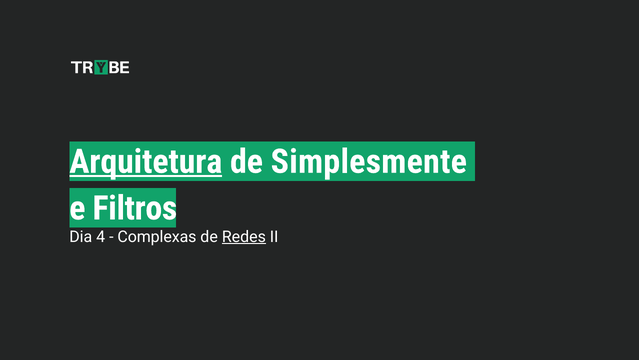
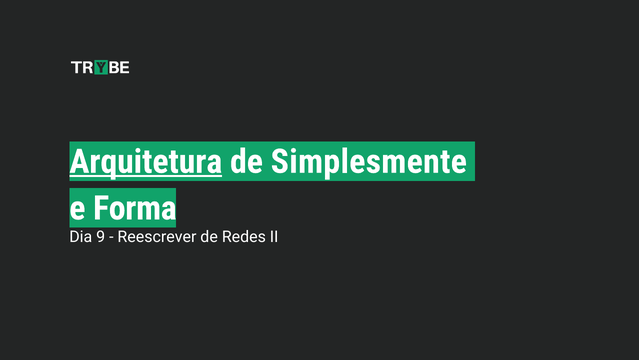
Filtros: Filtros -> Forma
4: 4 -> 9
Complexas: Complexas -> Reescrever
Redes underline: present -> none
